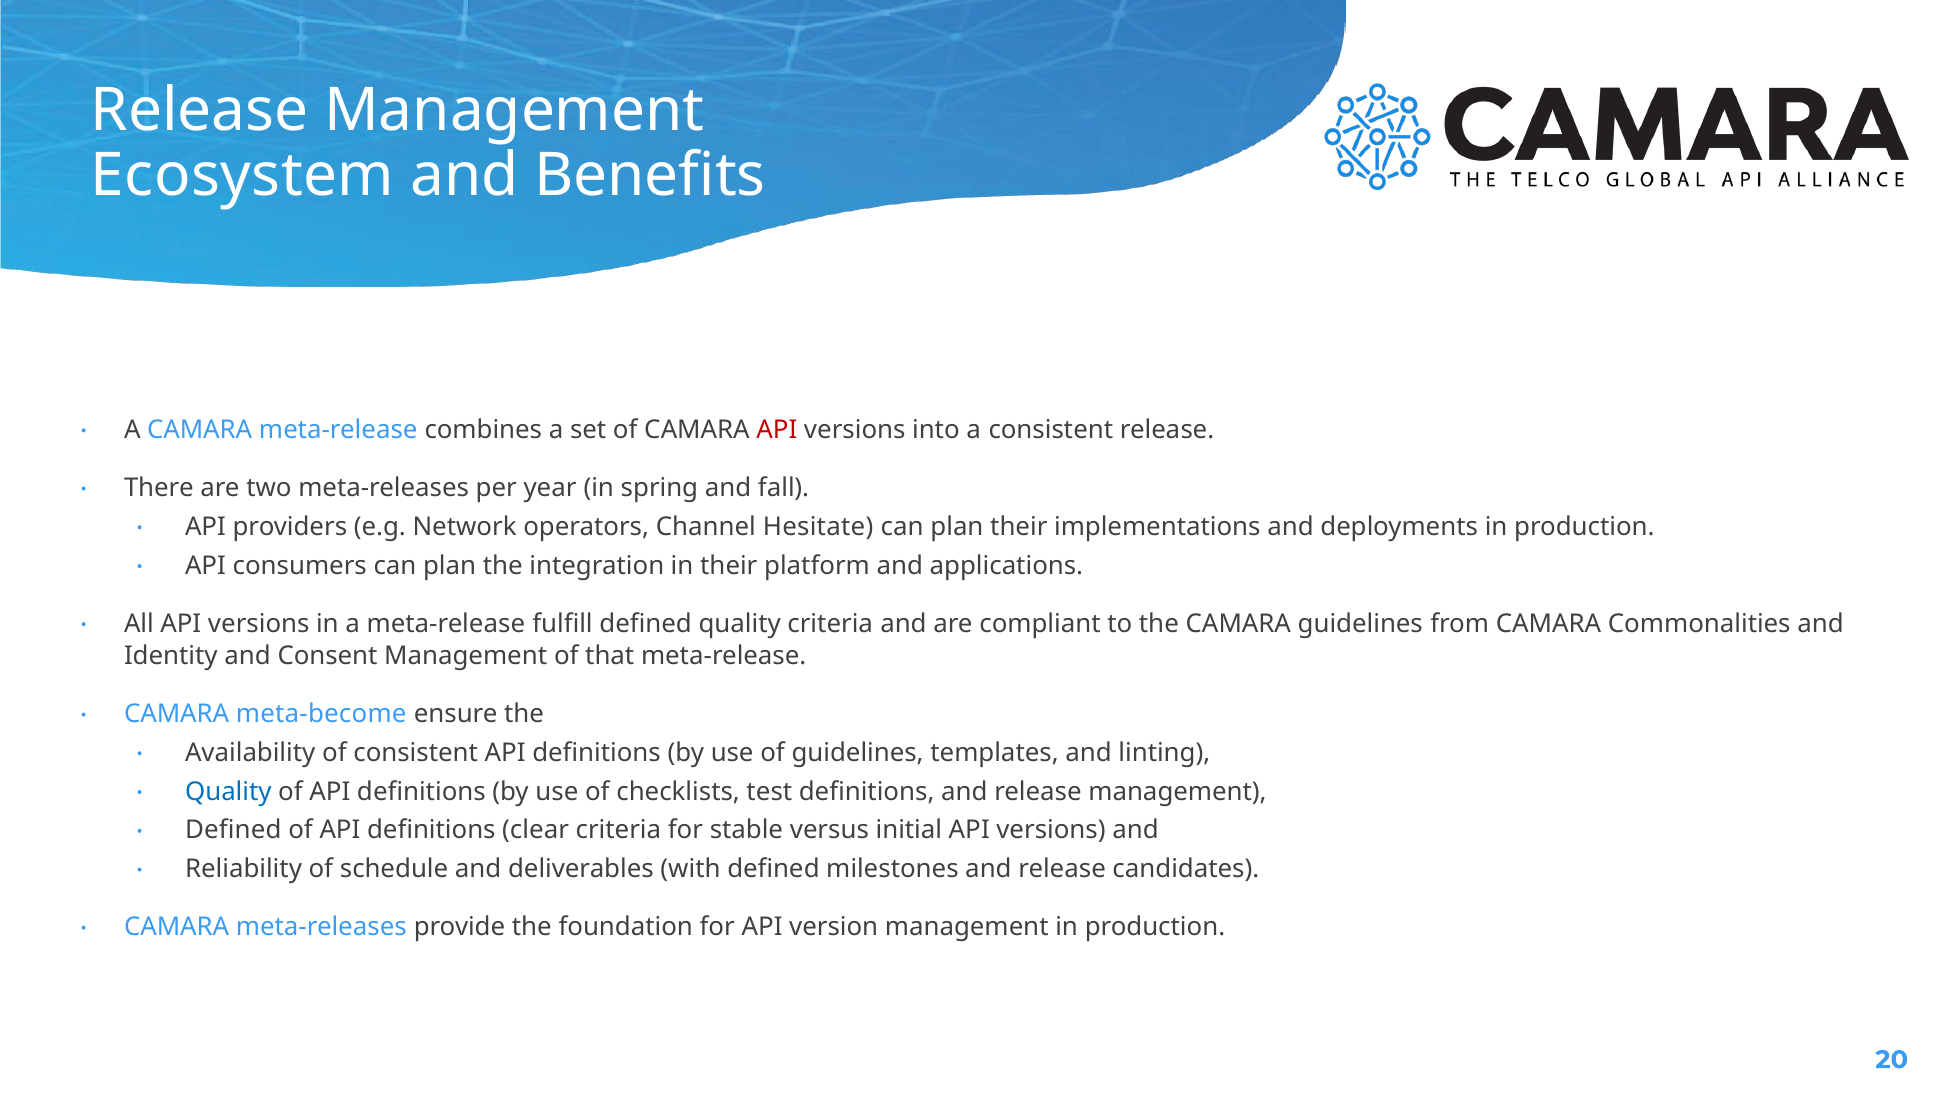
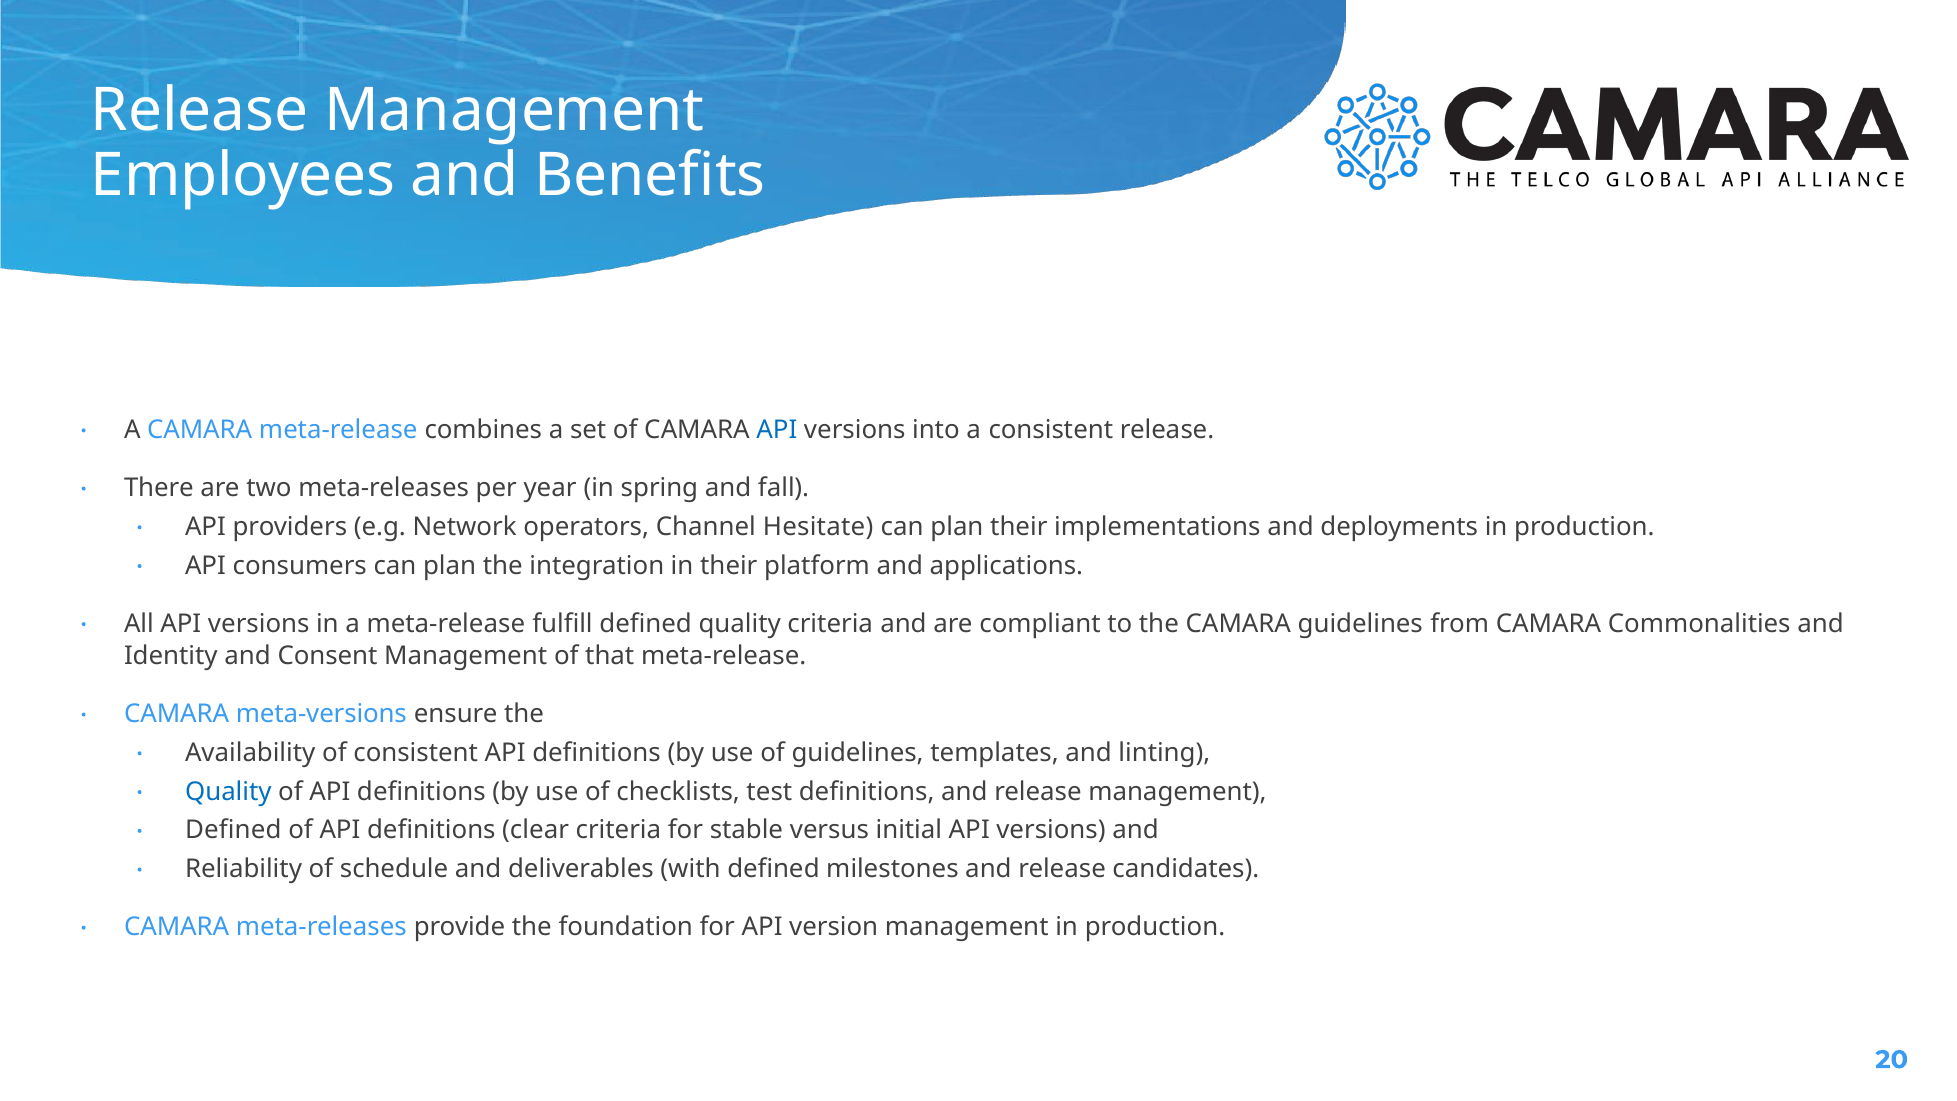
Ecosystem: Ecosystem -> Employees
API at (777, 430) colour: red -> blue
meta-become: meta-become -> meta-versions
